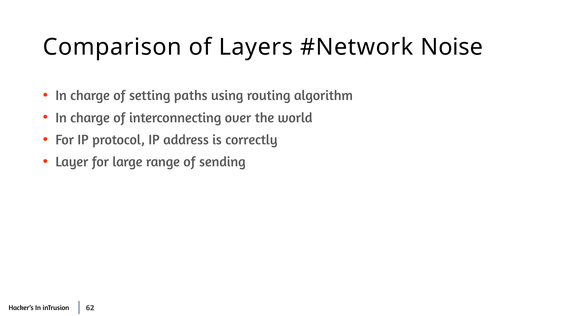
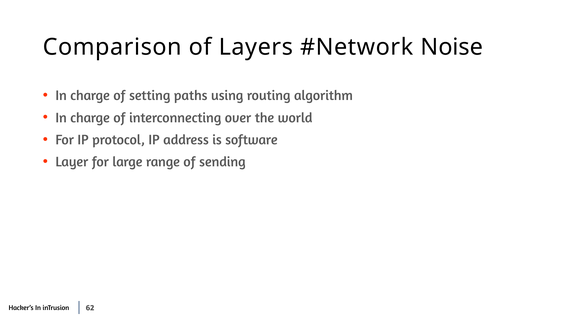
correctly: correctly -> software
